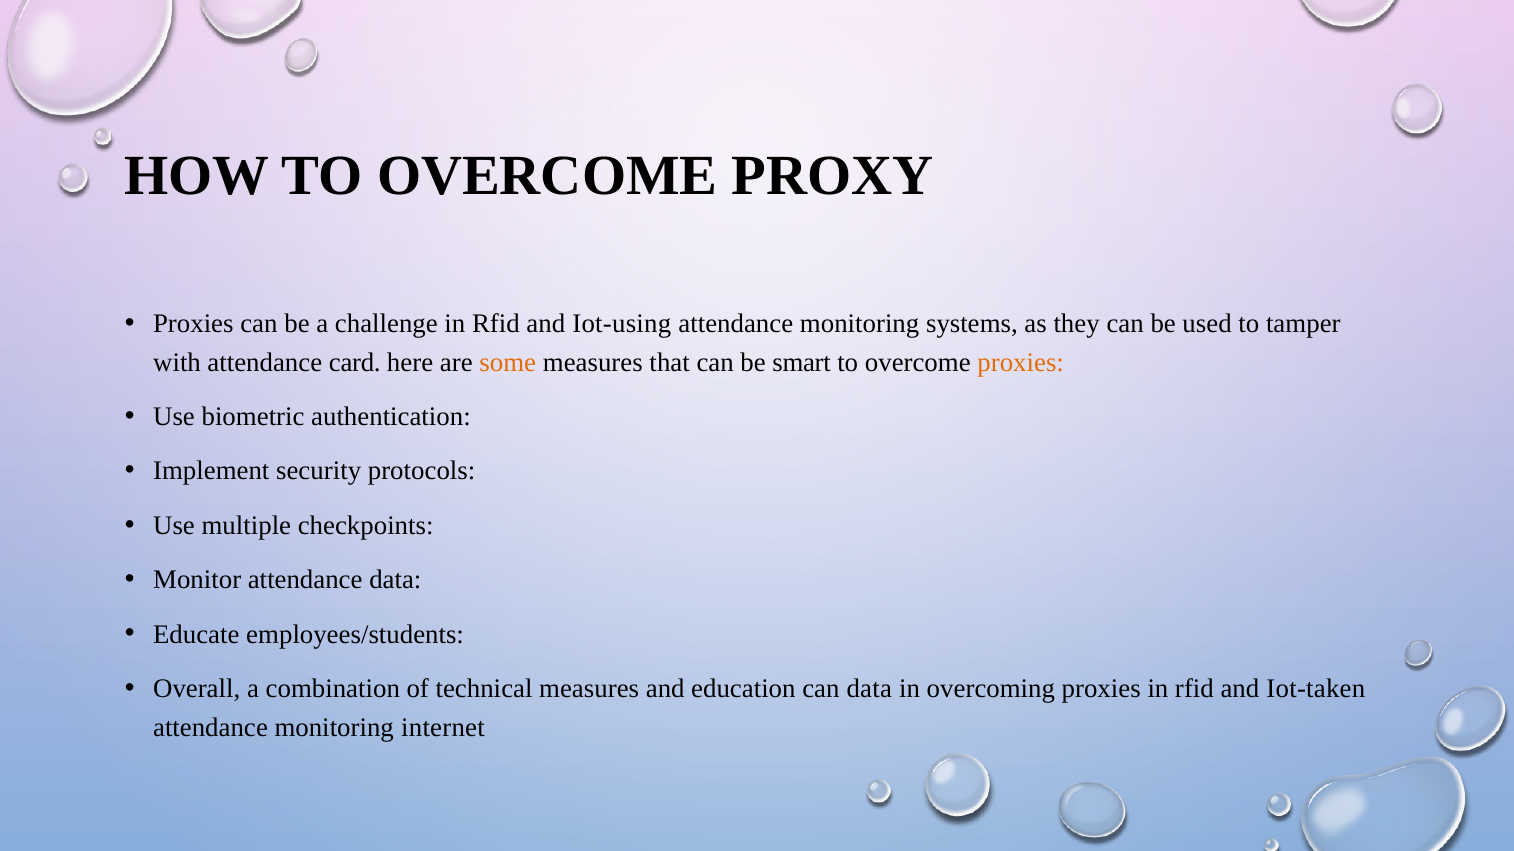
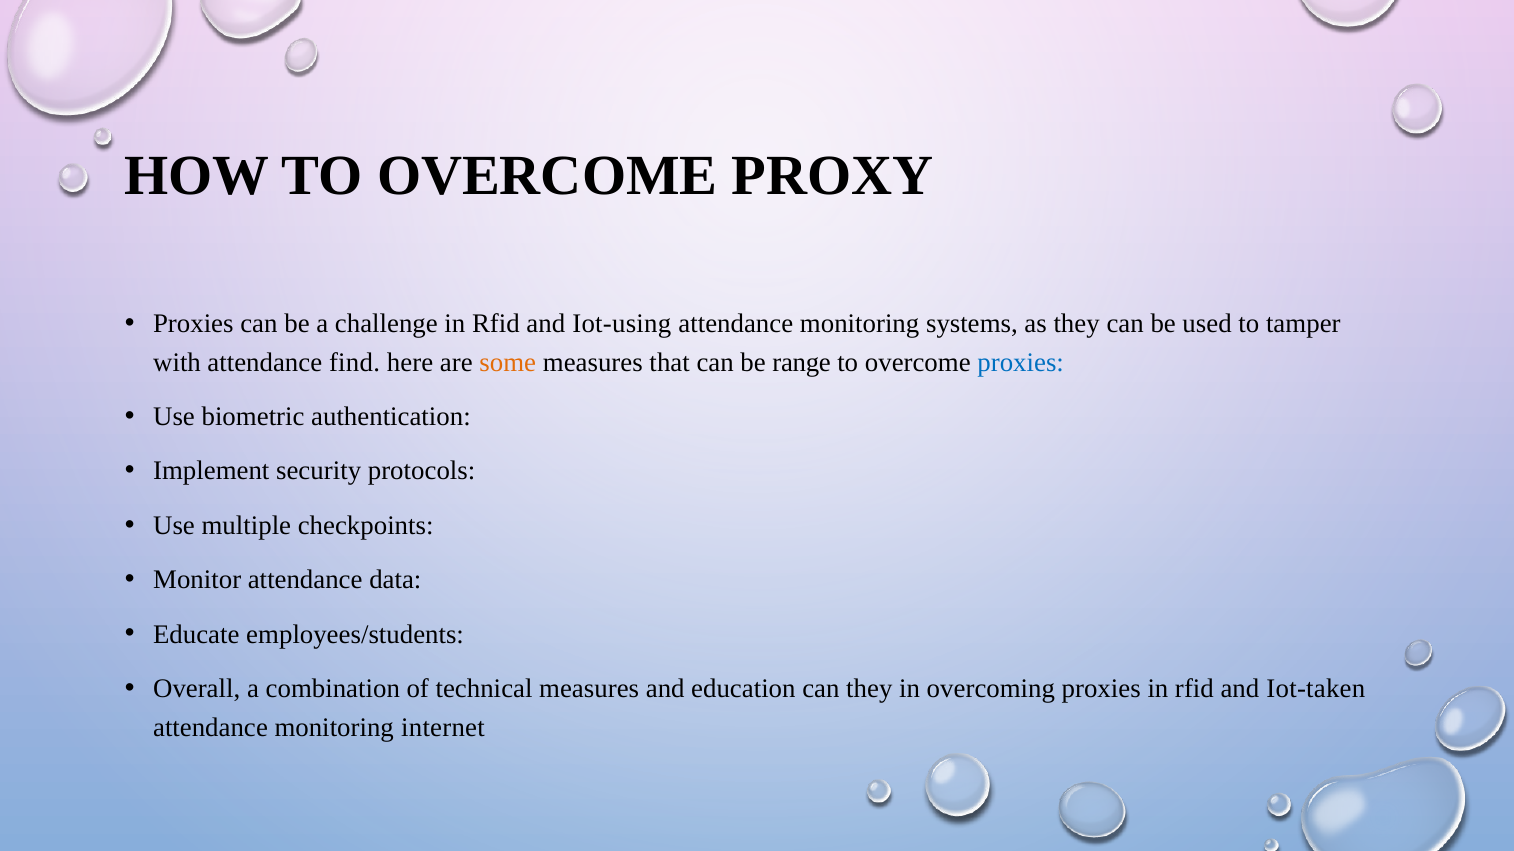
card: card -> find
smart: smart -> range
proxies at (1021, 363) colour: orange -> blue
can data: data -> they
